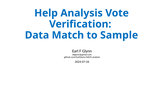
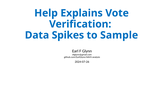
Analysis: Analysis -> Explains
Match: Match -> Spikes
